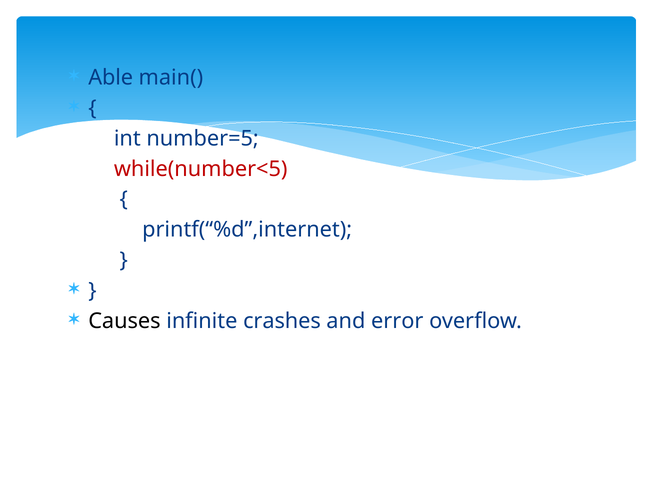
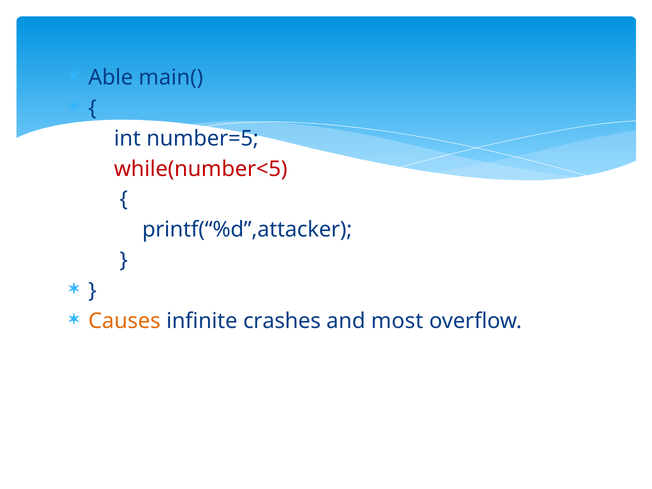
printf(“%d”,internet: printf(“%d”,internet -> printf(“%d”,attacker
Causes colour: black -> orange
error: error -> most
